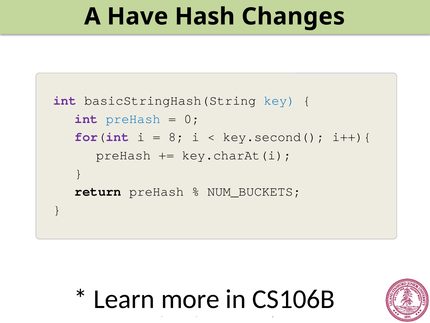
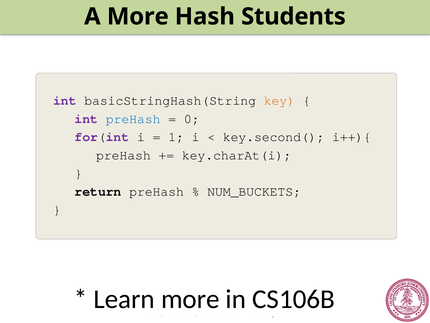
A Have: Have -> More
Changes: Changes -> Students
key colour: blue -> orange
8: 8 -> 1
